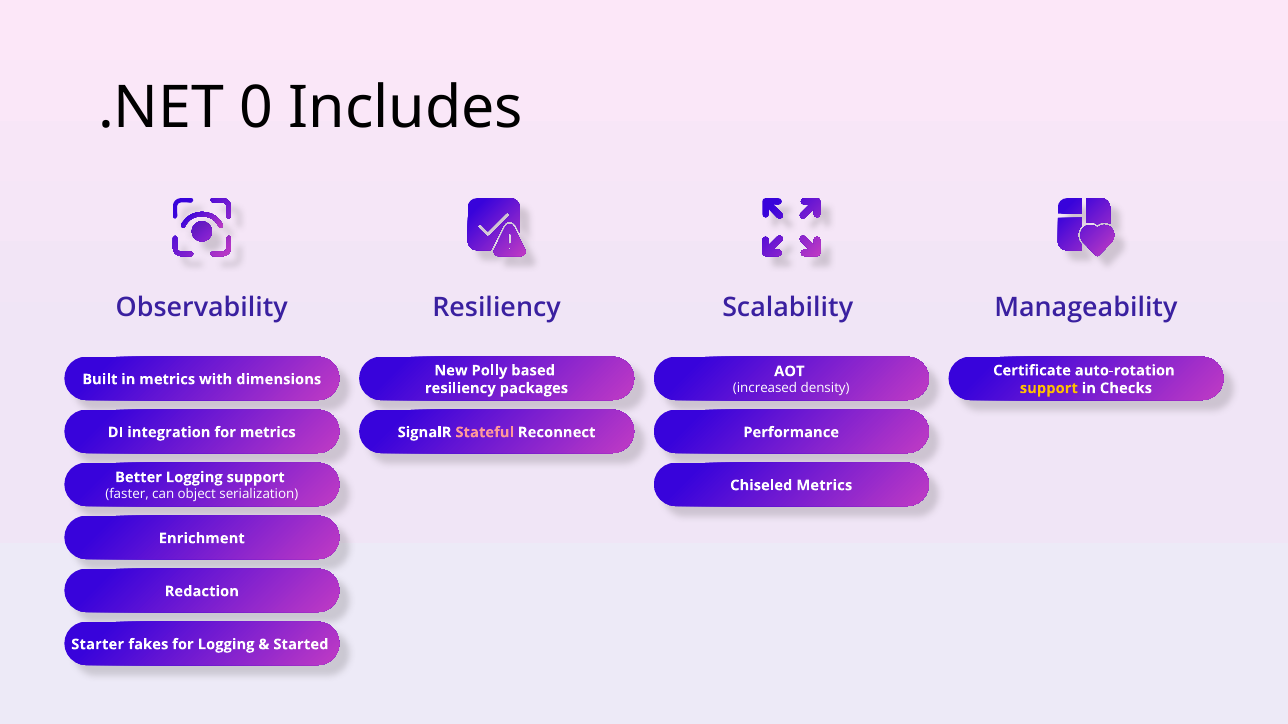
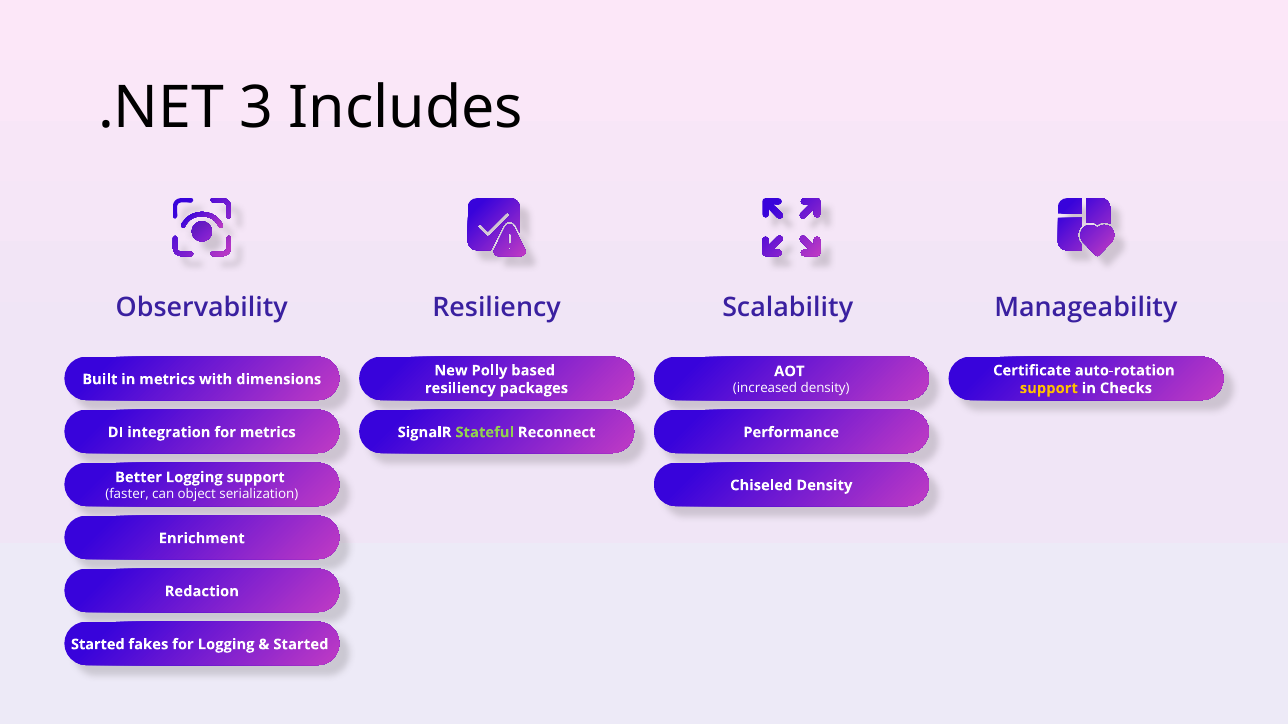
0: 0 -> 3
Stateful colour: pink -> light green
Chiseled Metrics: Metrics -> Density
Starter at (98, 645): Starter -> Started
